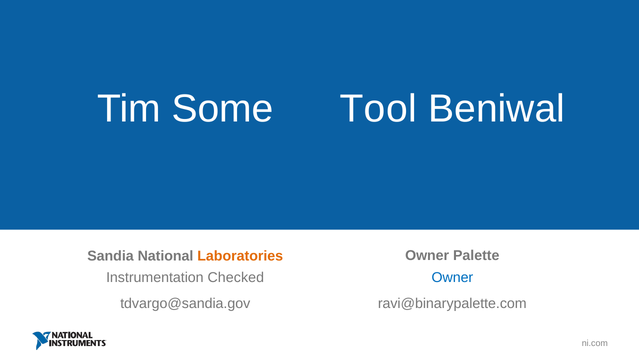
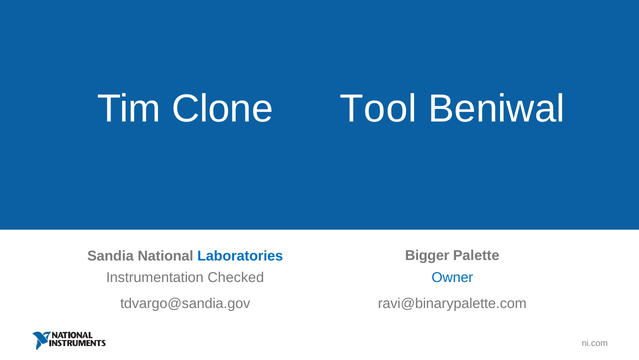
Some: Some -> Clone
Owner at (427, 255): Owner -> Bigger
Laboratories colour: orange -> blue
